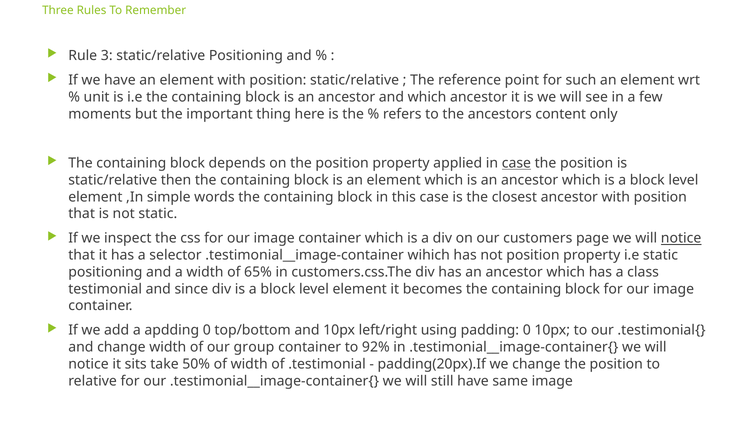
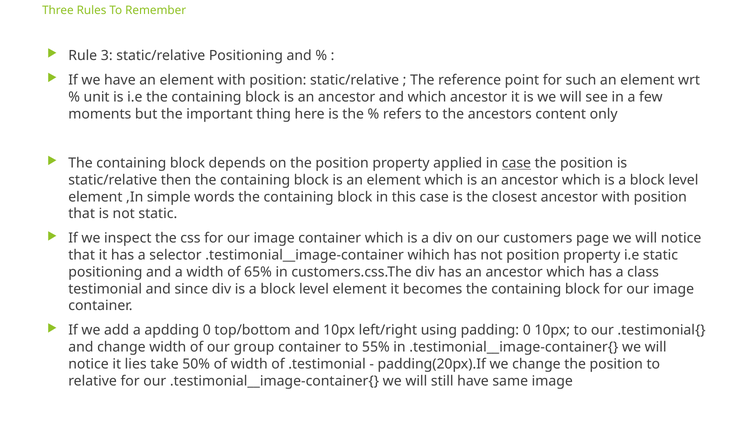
notice at (681, 239) underline: present -> none
92%: 92% -> 55%
sits: sits -> lies
